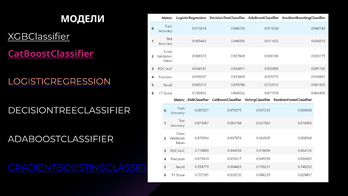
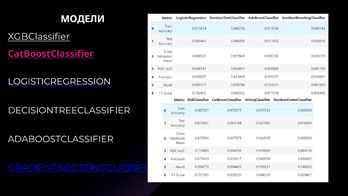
LOGISTICREGRESSION colour: pink -> white
